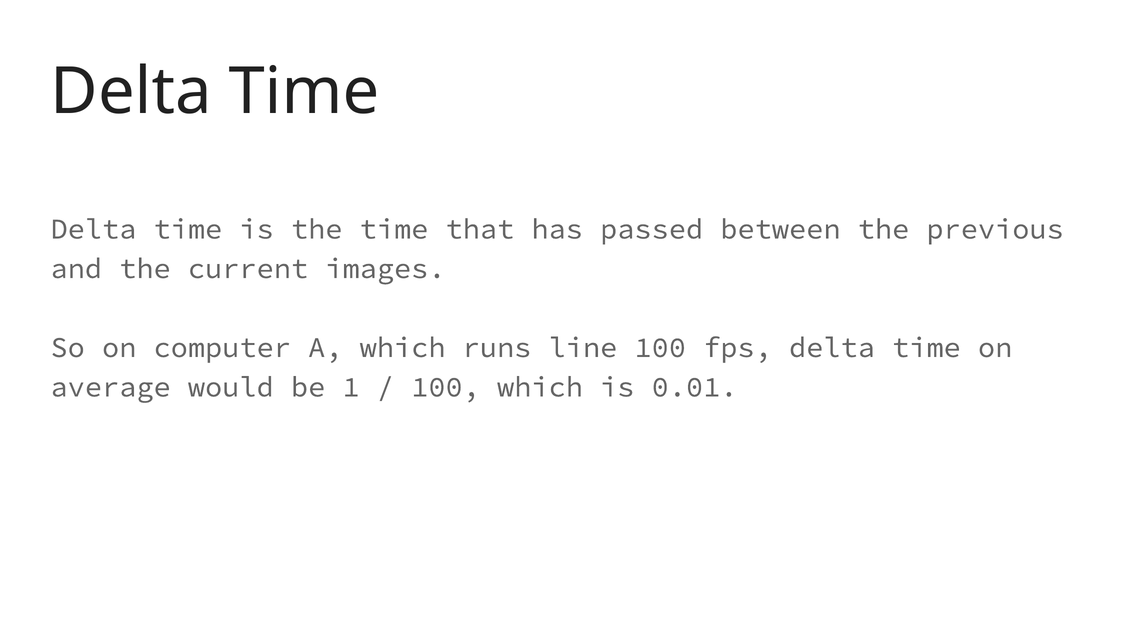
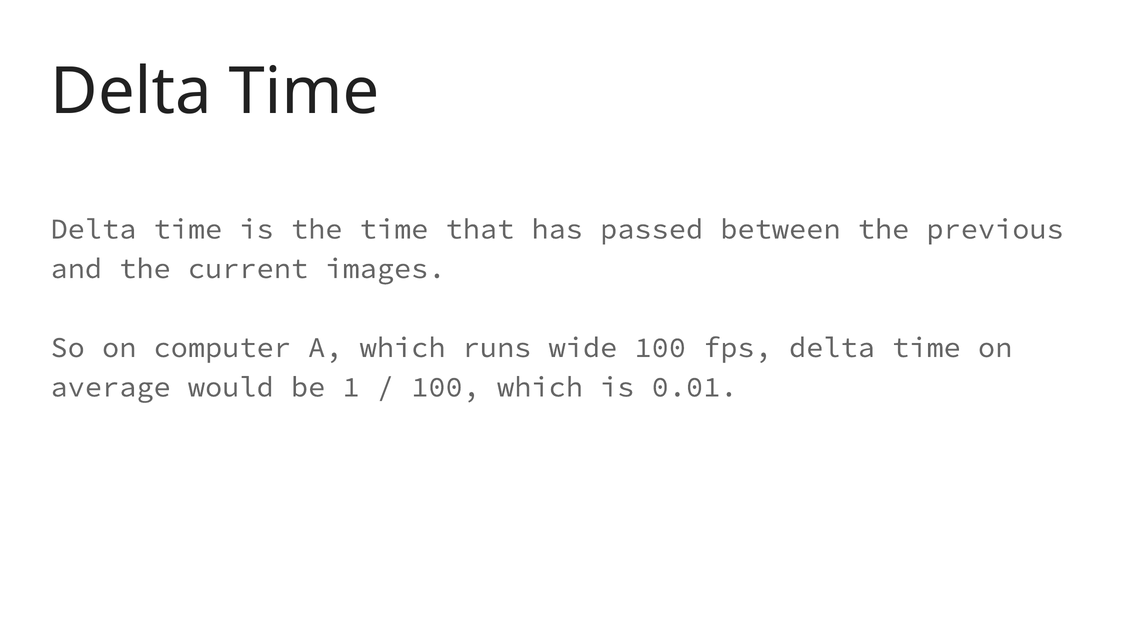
line: line -> wide
